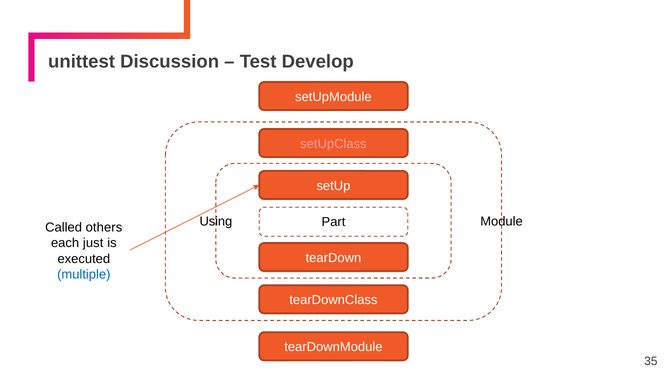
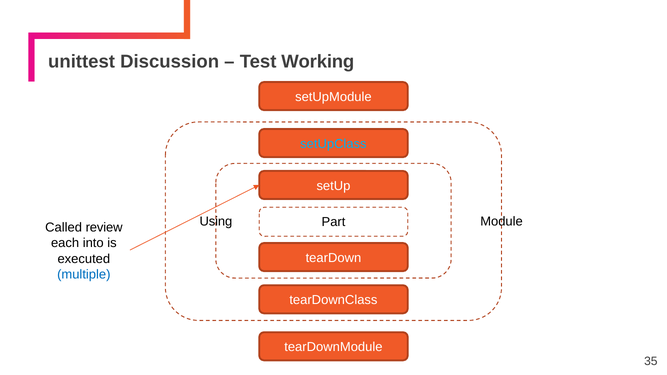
Develop: Develop -> Working
setUpClass colour: pink -> light blue
others: others -> review
just: just -> into
